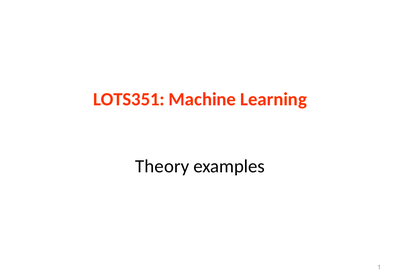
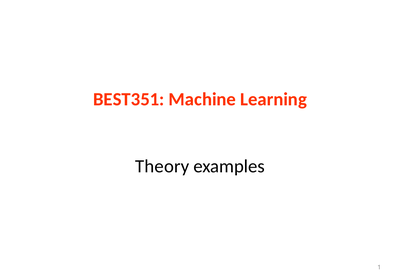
LOTS351: LOTS351 -> BEST351
